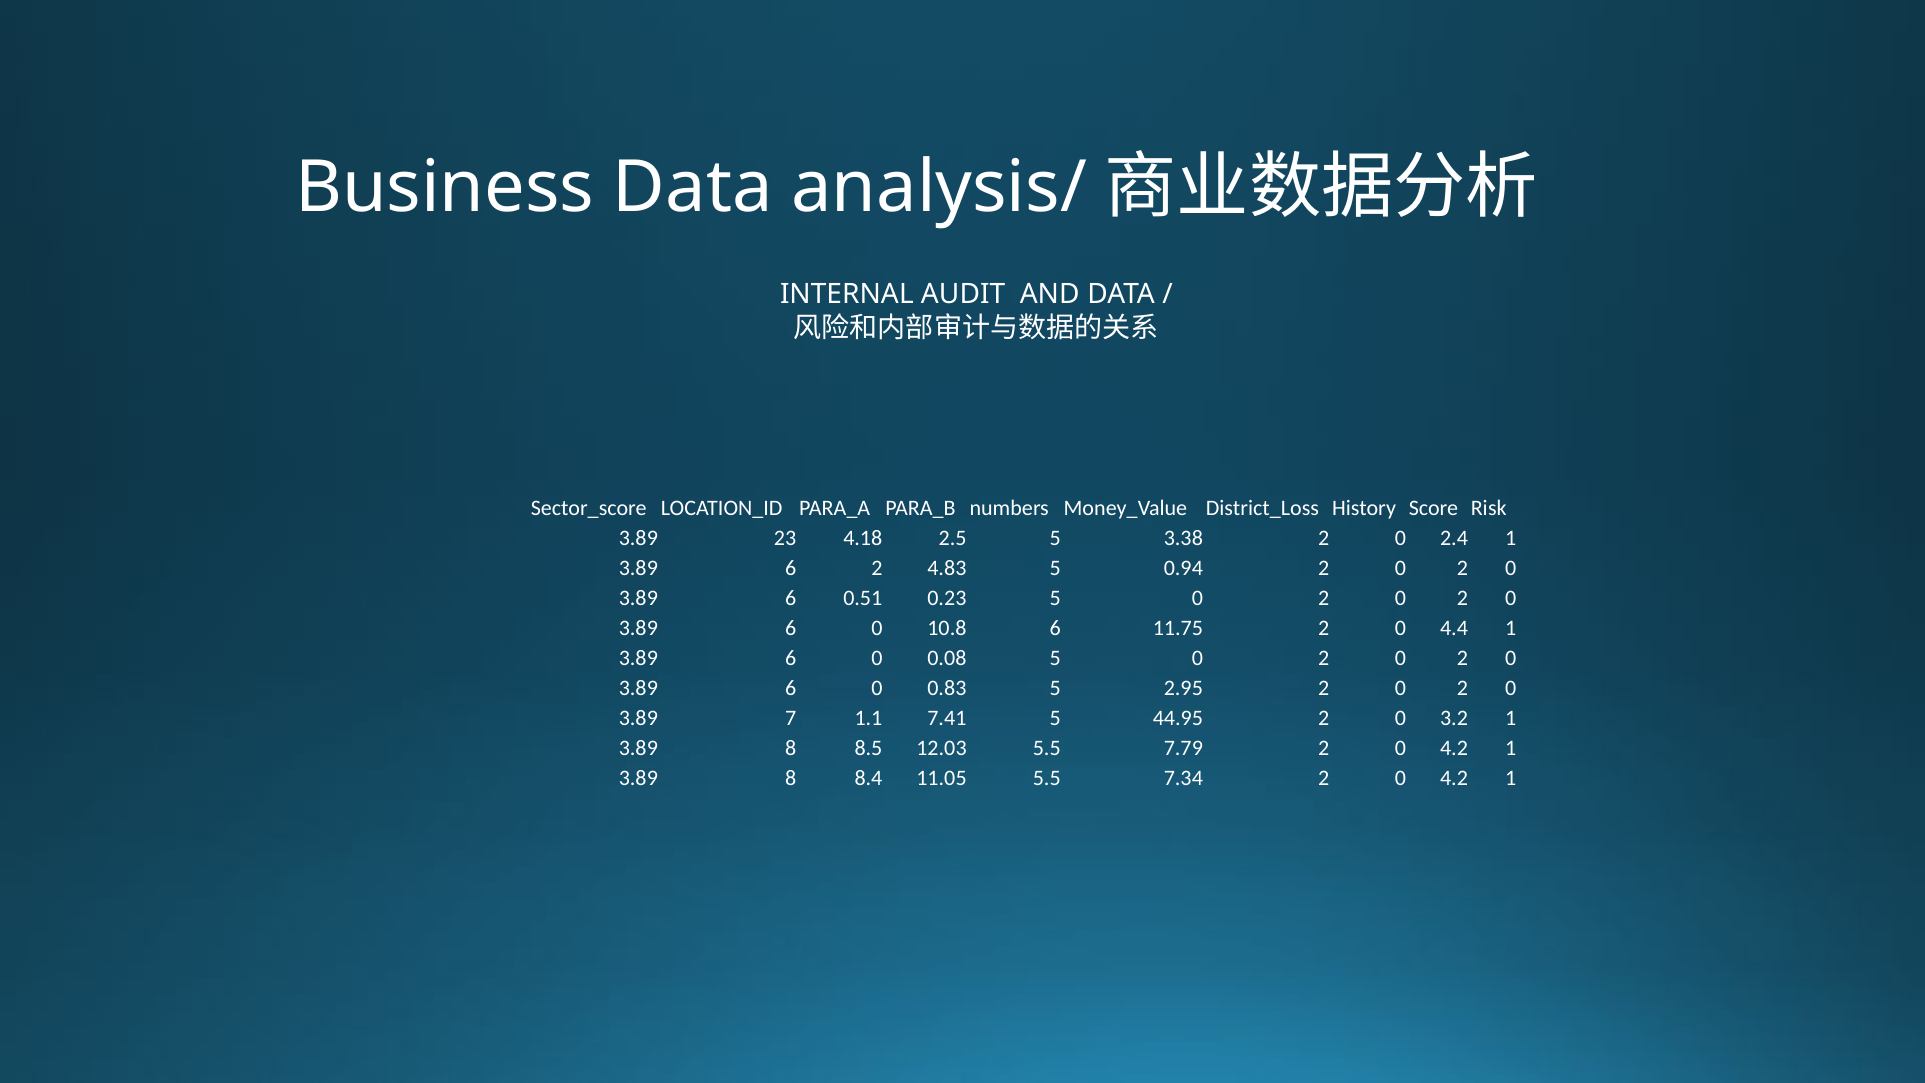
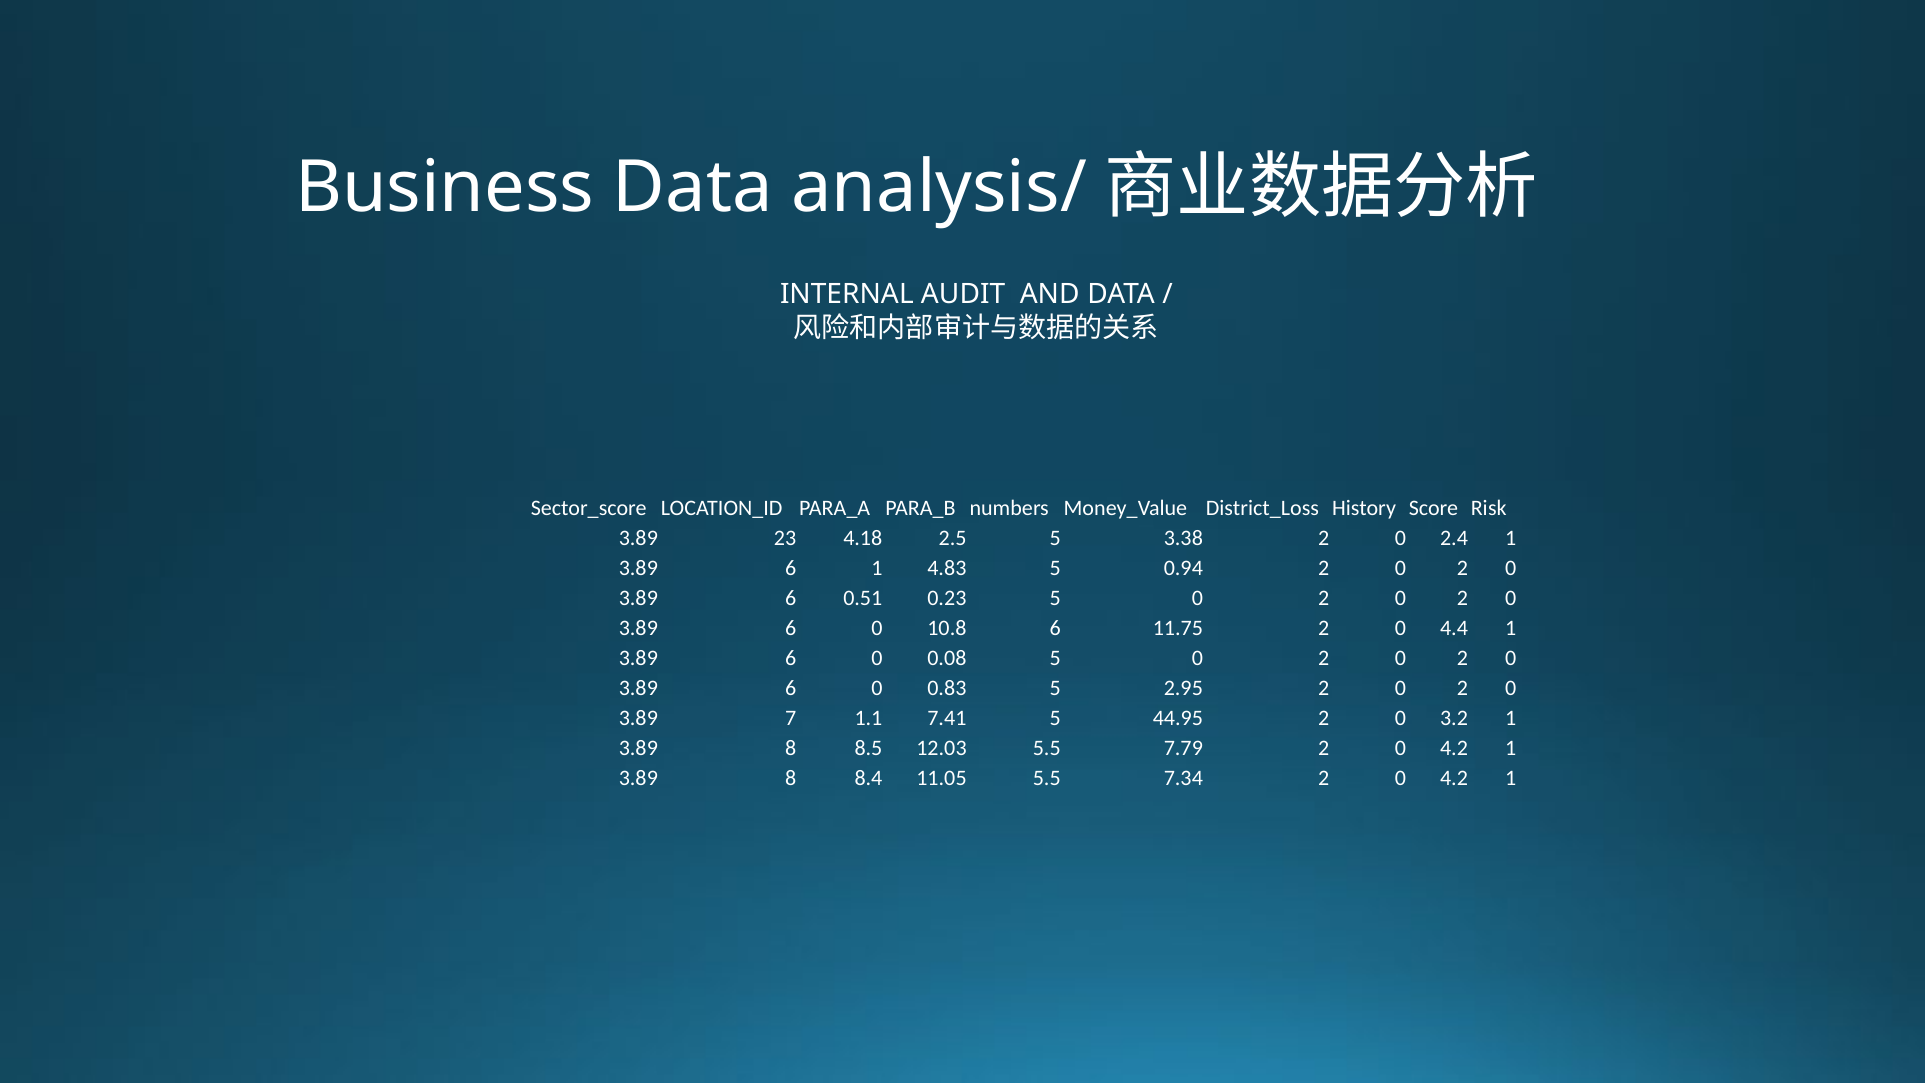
6 2: 2 -> 1
